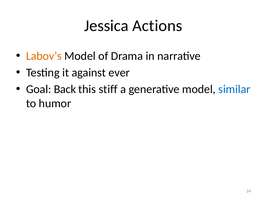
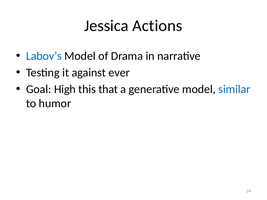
Labov’s colour: orange -> blue
Back: Back -> High
stiff: stiff -> that
